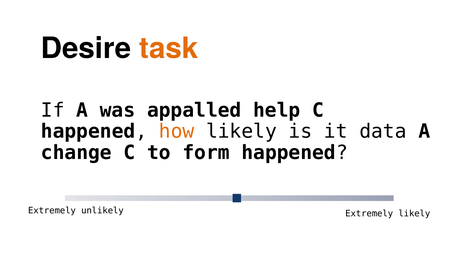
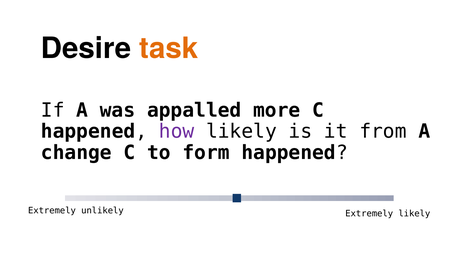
help: help -> more
how colour: orange -> purple
data: data -> from
